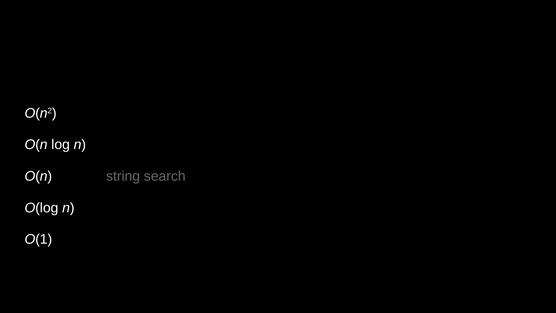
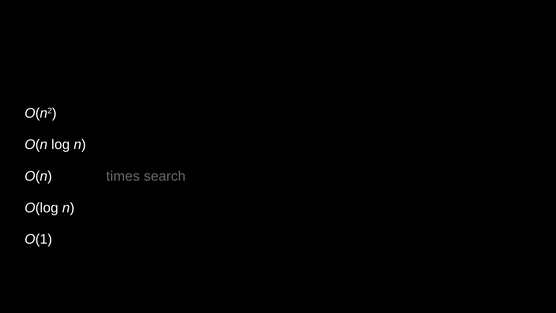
string: string -> times
